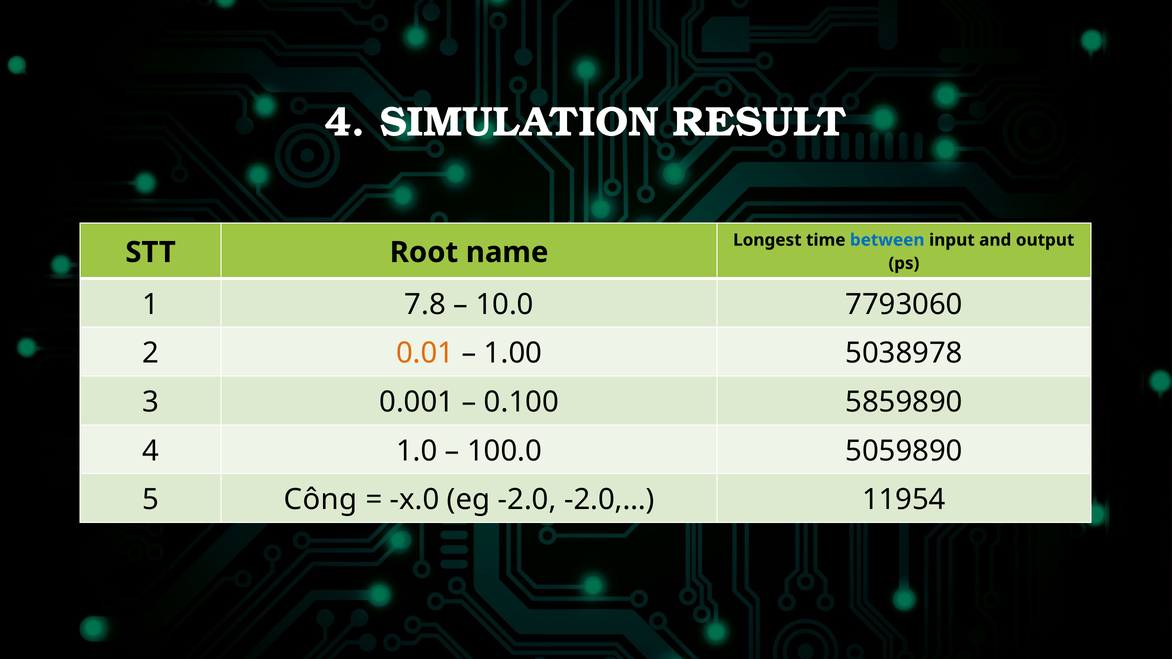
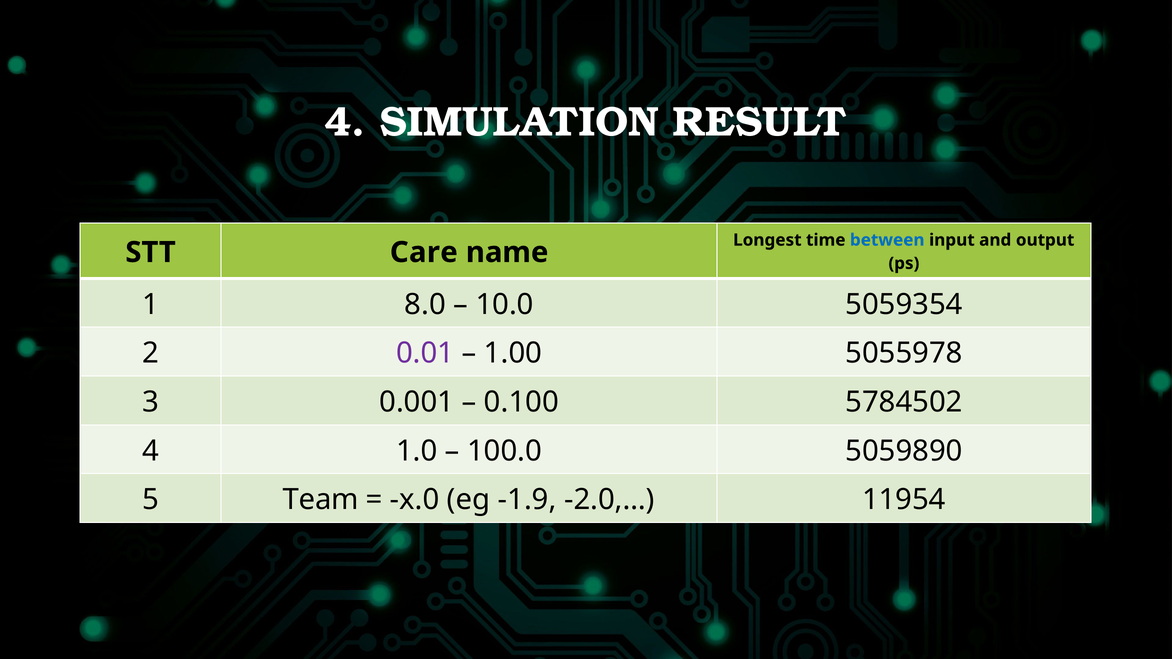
Root: Root -> Care
7.8: 7.8 -> 8.0
7793060: 7793060 -> 5059354
0.01 colour: orange -> purple
5038978: 5038978 -> 5055978
5859890: 5859890 -> 5784502
Công: Công -> Team
-2.0: -2.0 -> -1.9
